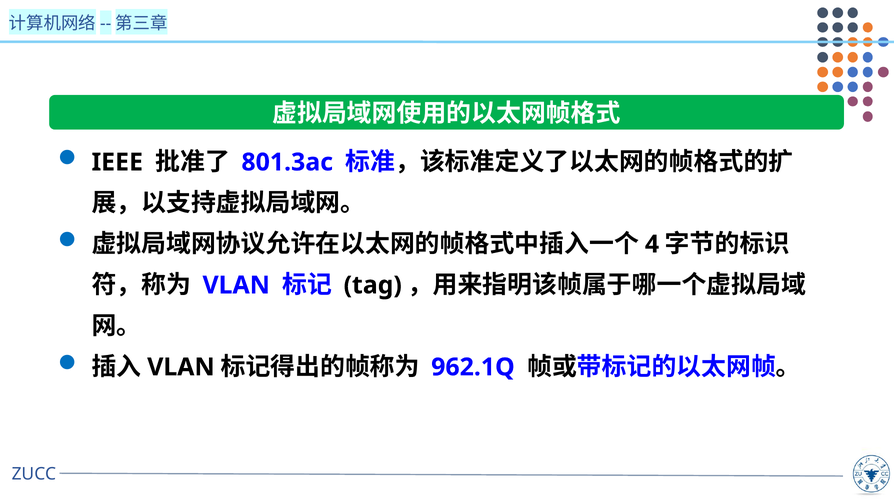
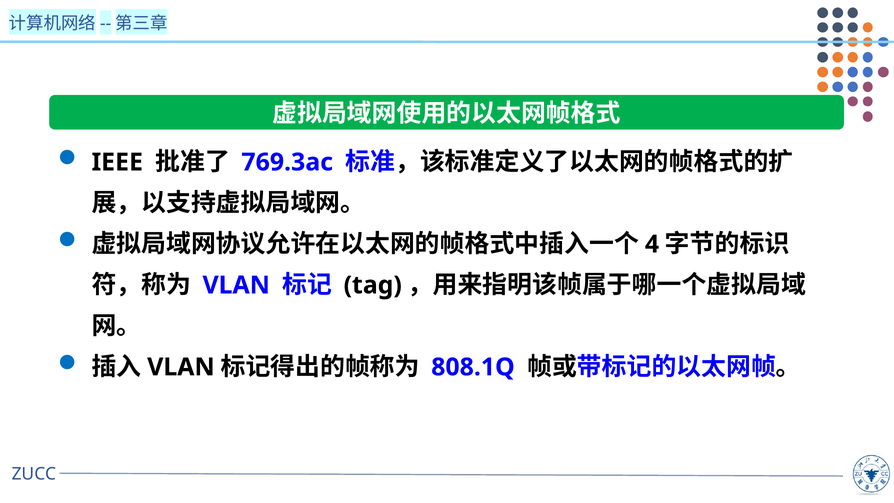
801.3ac: 801.3ac -> 769.3ac
962.1Q: 962.1Q -> 808.1Q
